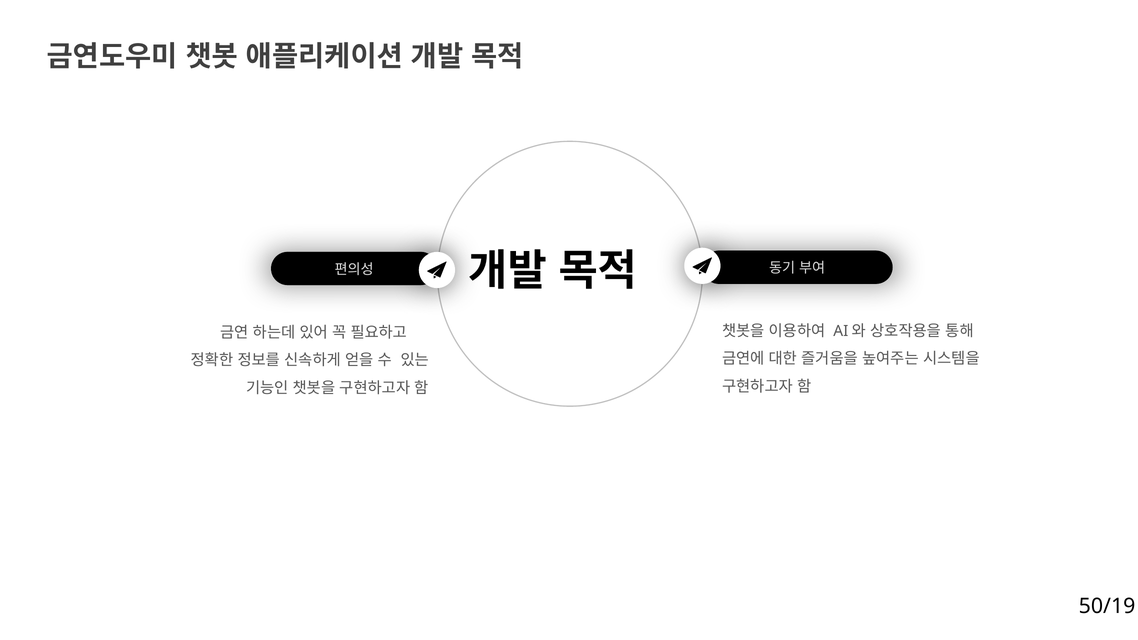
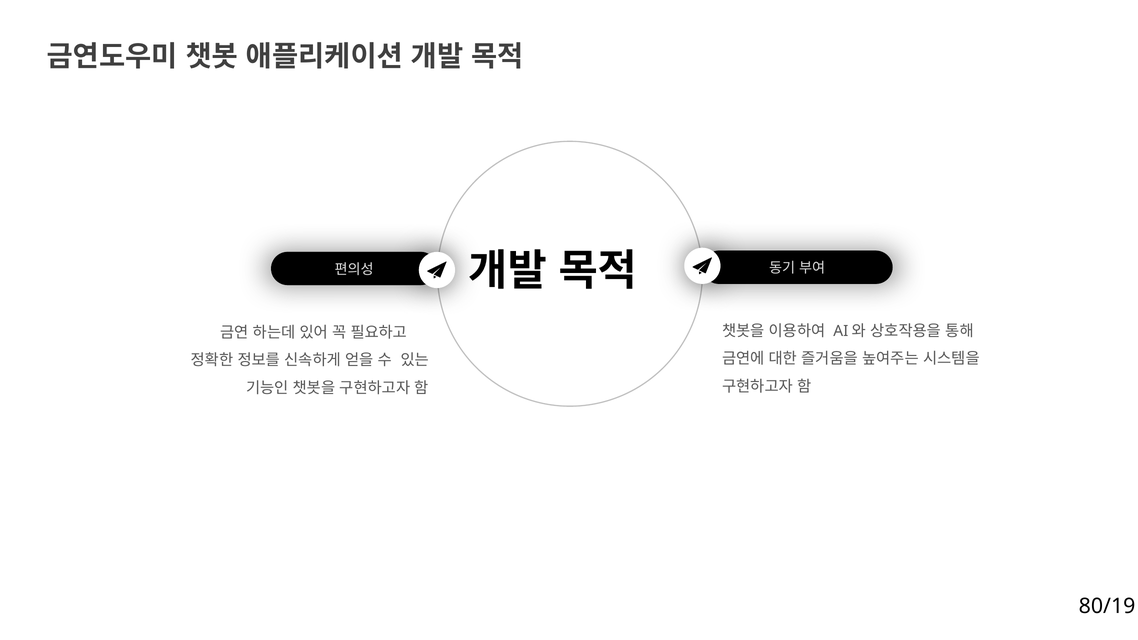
50/19: 50/19 -> 80/19
